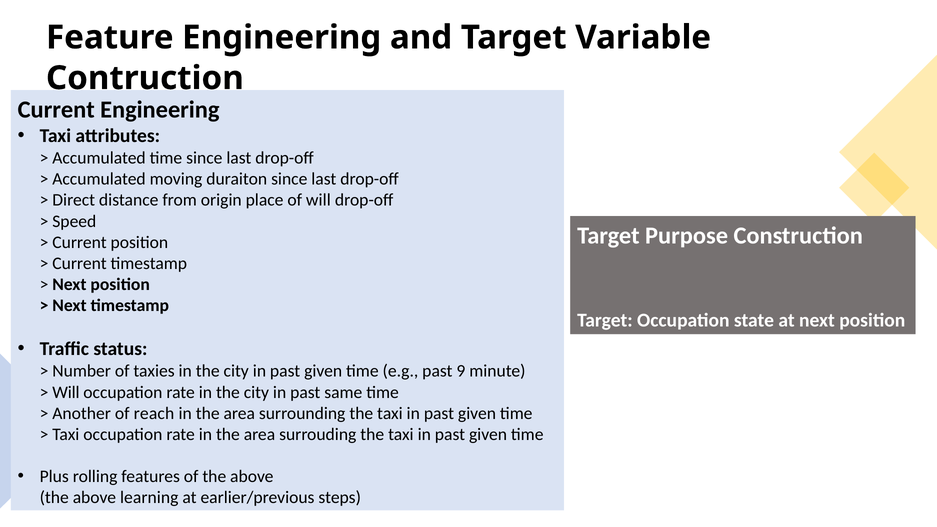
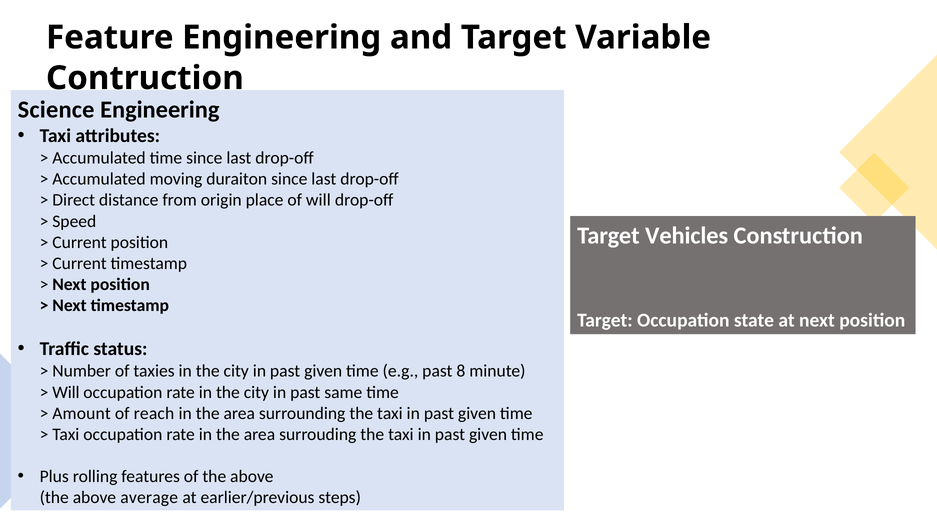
Current at (56, 110): Current -> Science
Purpose: Purpose -> Vehicles
9: 9 -> 8
Another: Another -> Amount
learning: learning -> average
